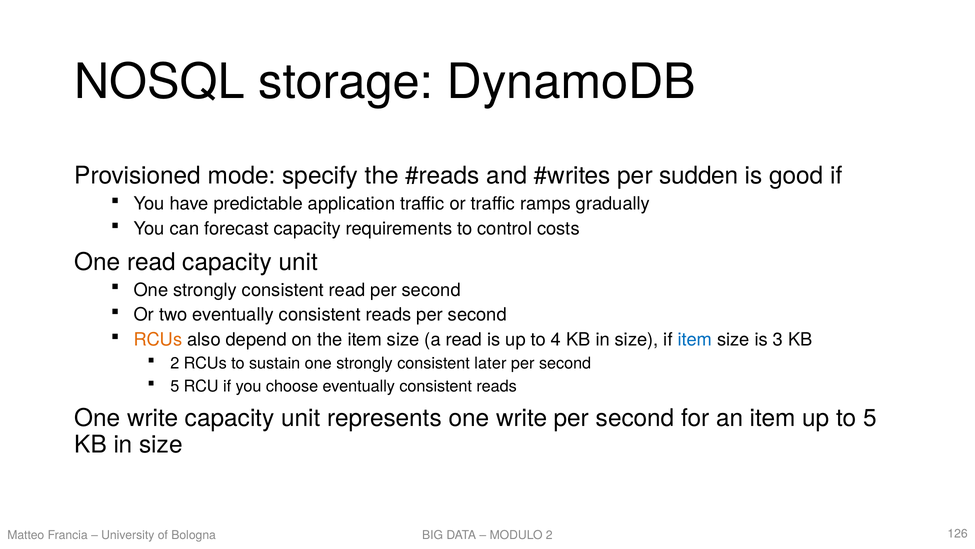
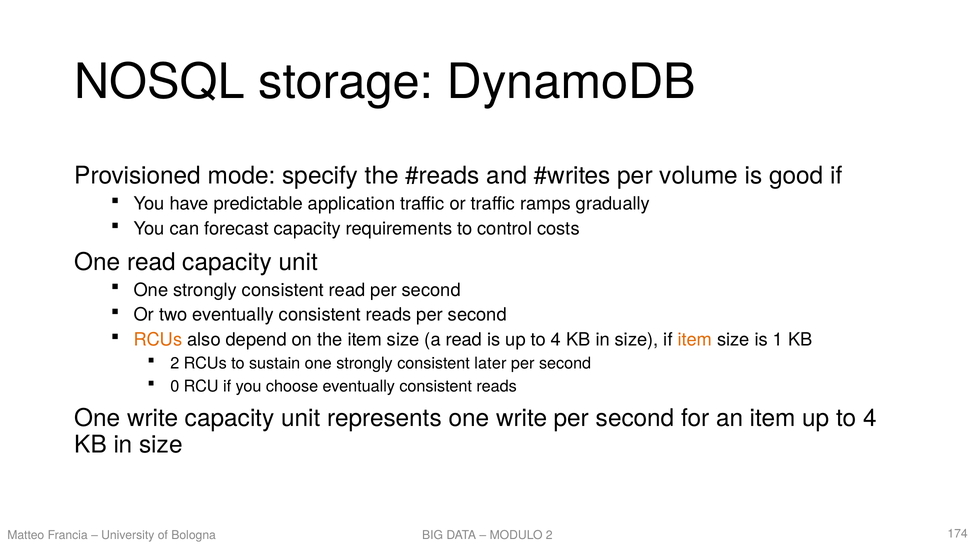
sudden: sudden -> volume
item at (695, 339) colour: blue -> orange
3: 3 -> 1
5 at (175, 386): 5 -> 0
item up to 5: 5 -> 4
126: 126 -> 174
